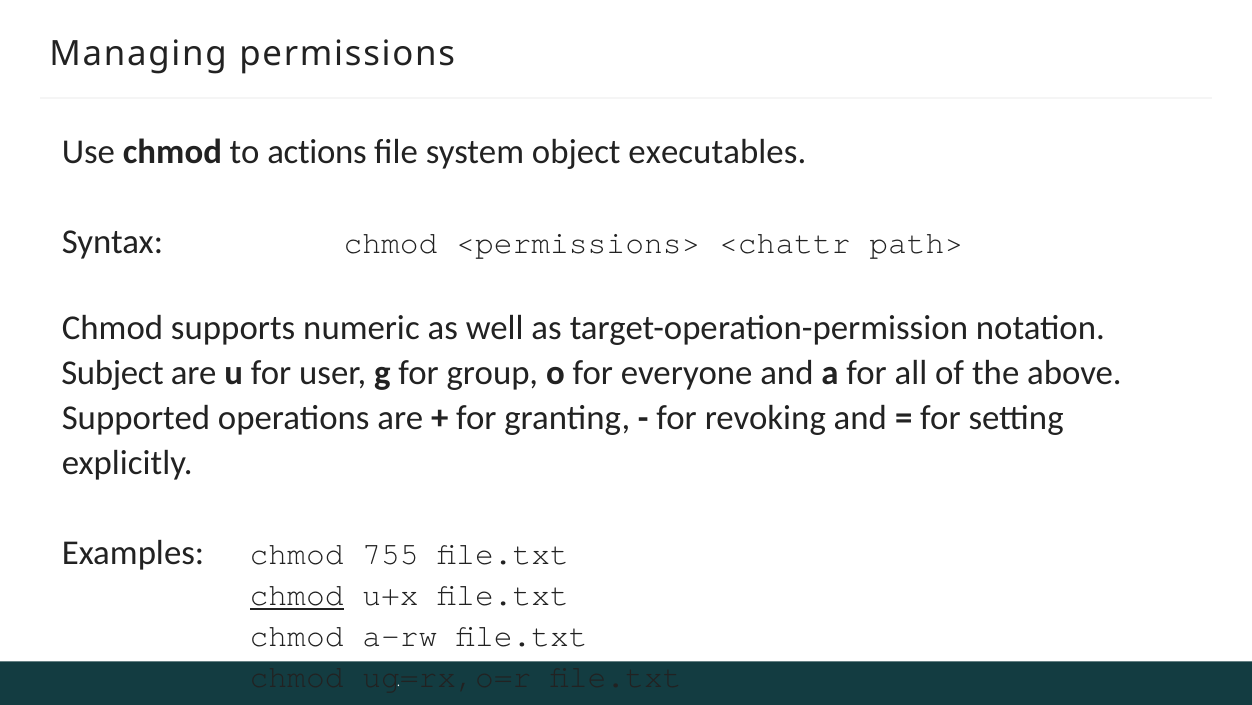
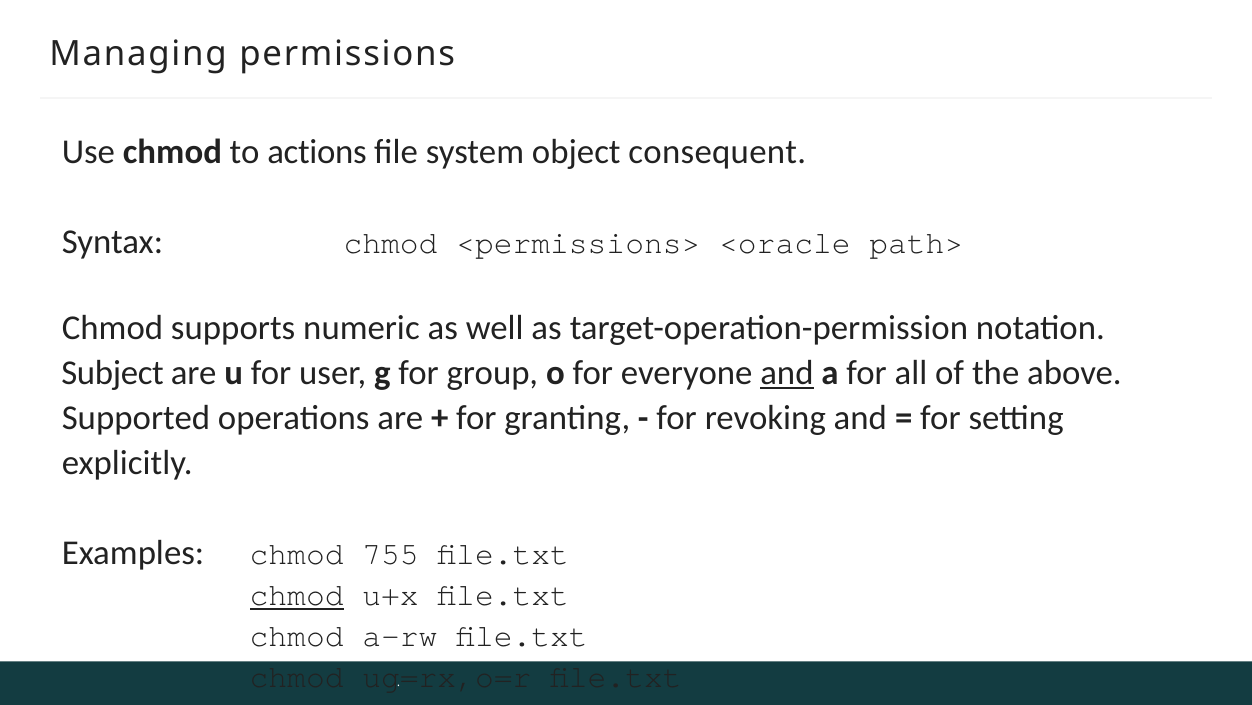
executables: executables -> consequent
<chattr: <chattr -> <oracle
and at (787, 372) underline: none -> present
